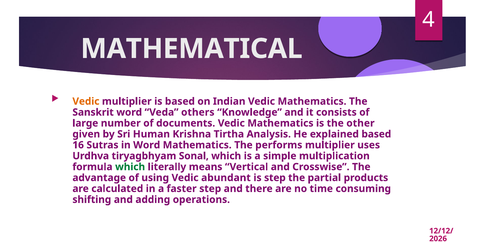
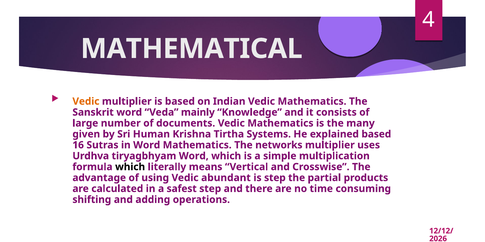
others: others -> mainly
other: other -> many
Analysis: Analysis -> Systems
performs: performs -> networks
tiryagbhyam Sonal: Sonal -> Word
which at (130, 167) colour: green -> black
faster: faster -> safest
